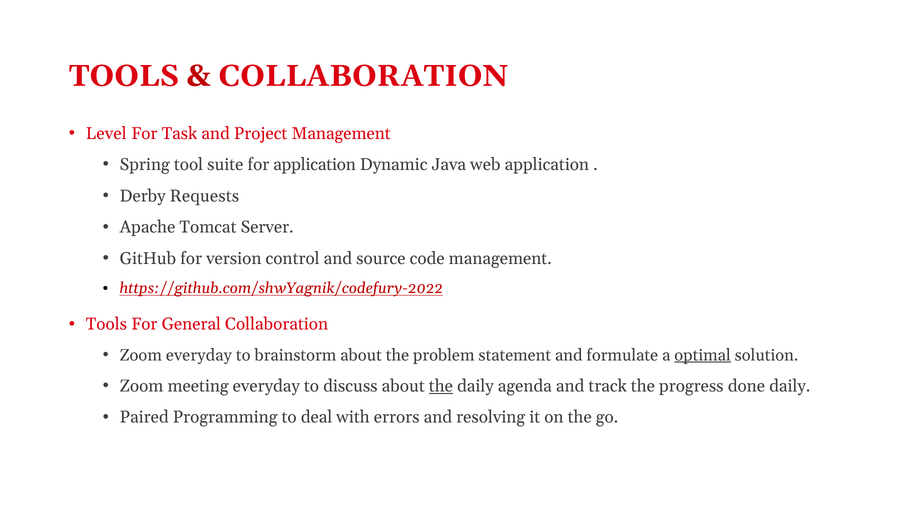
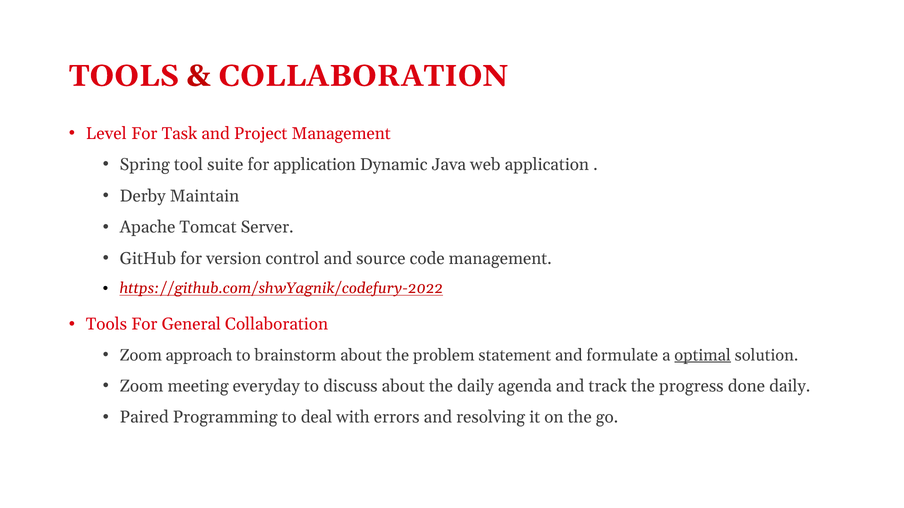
Requests: Requests -> Maintain
Zoom everyday: everyday -> approach
the at (441, 386) underline: present -> none
